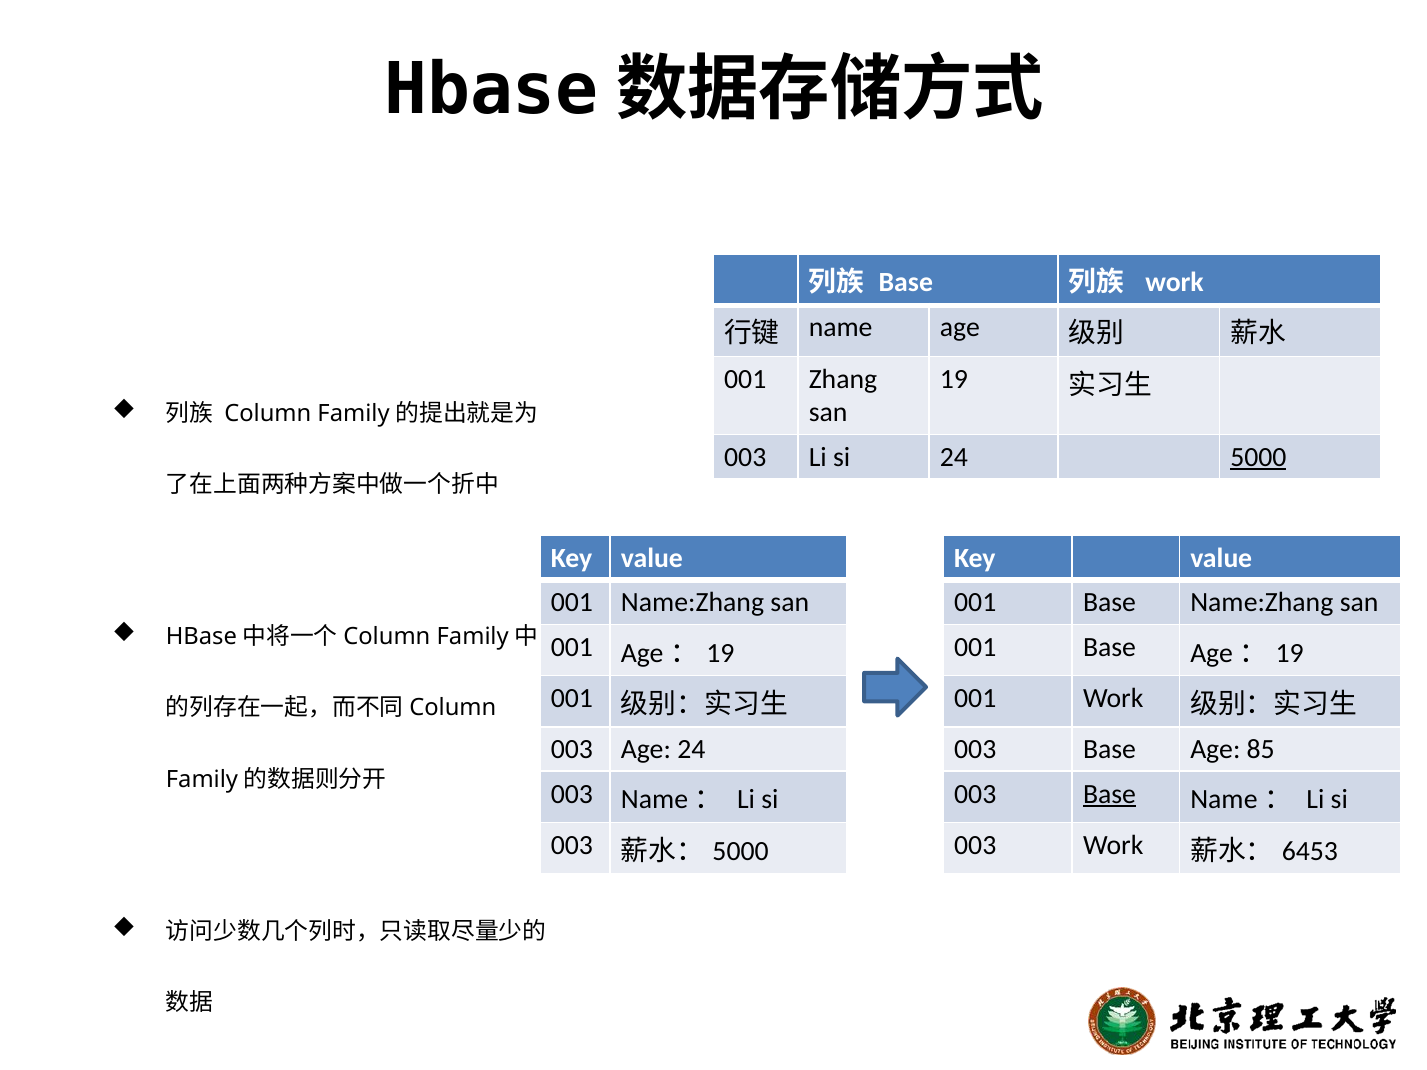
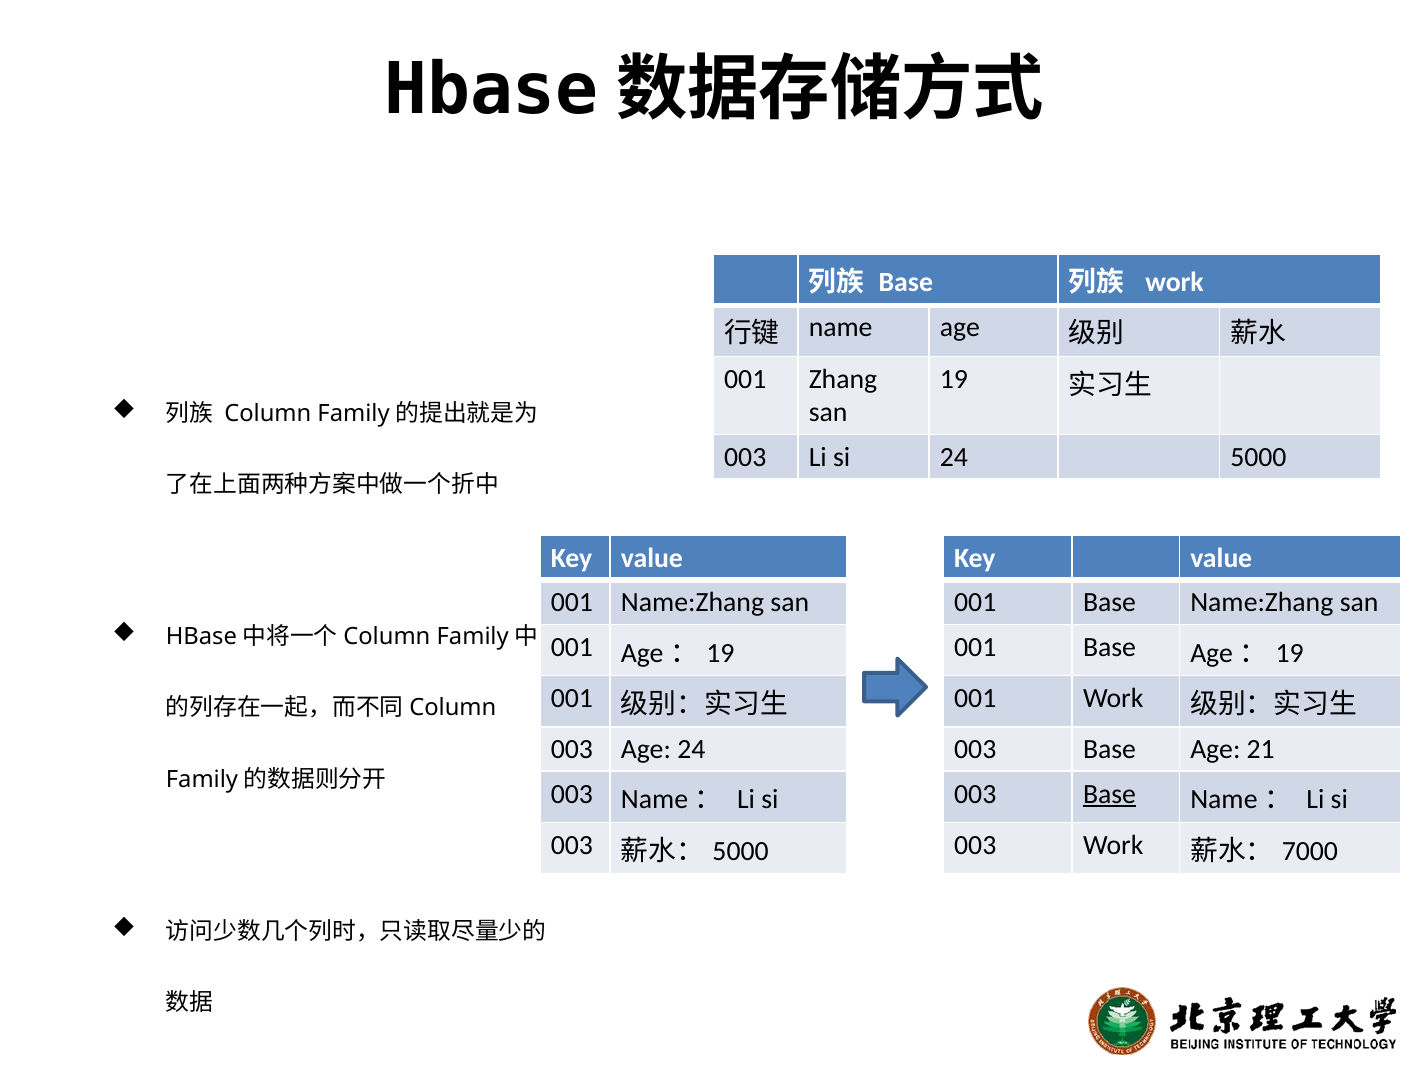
5000 at (1258, 457) underline: present -> none
85: 85 -> 21
6453: 6453 -> 7000
